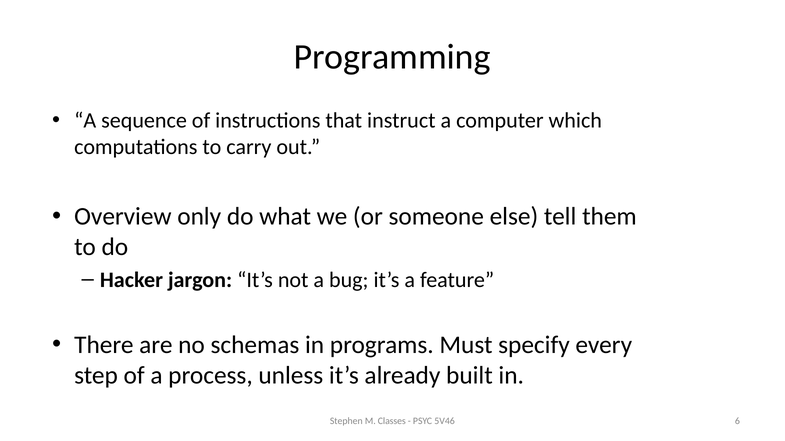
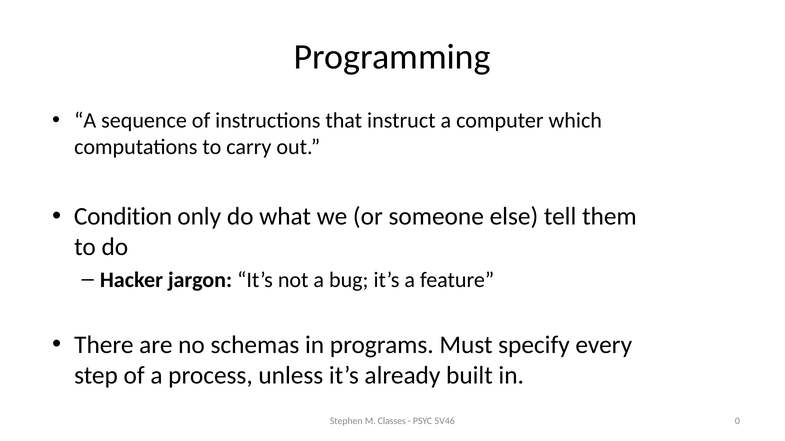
Overview: Overview -> Condition
6: 6 -> 0
